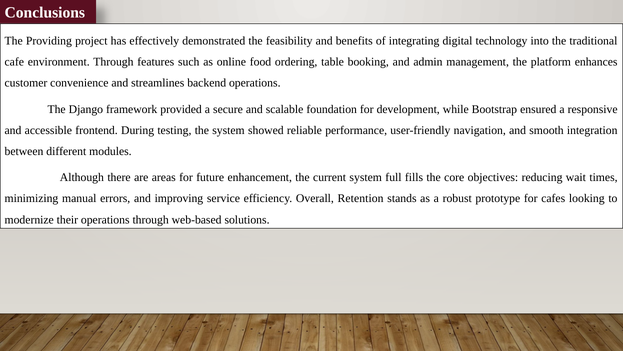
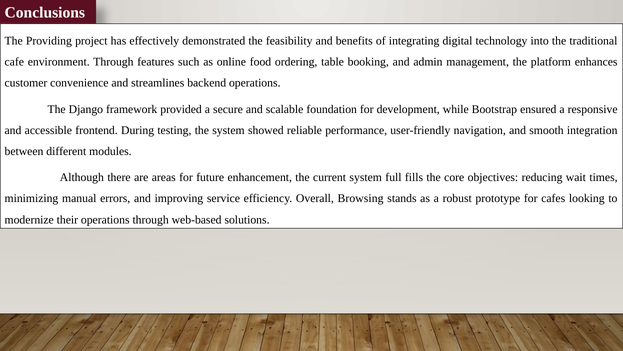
Retention: Retention -> Browsing
